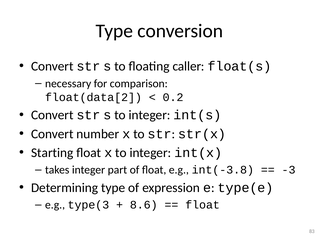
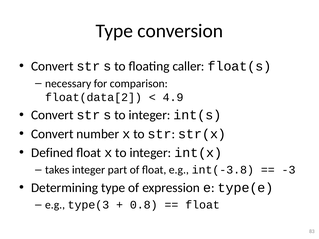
0.2: 0.2 -> 4.9
Starting: Starting -> Defined
8.6: 8.6 -> 0.8
